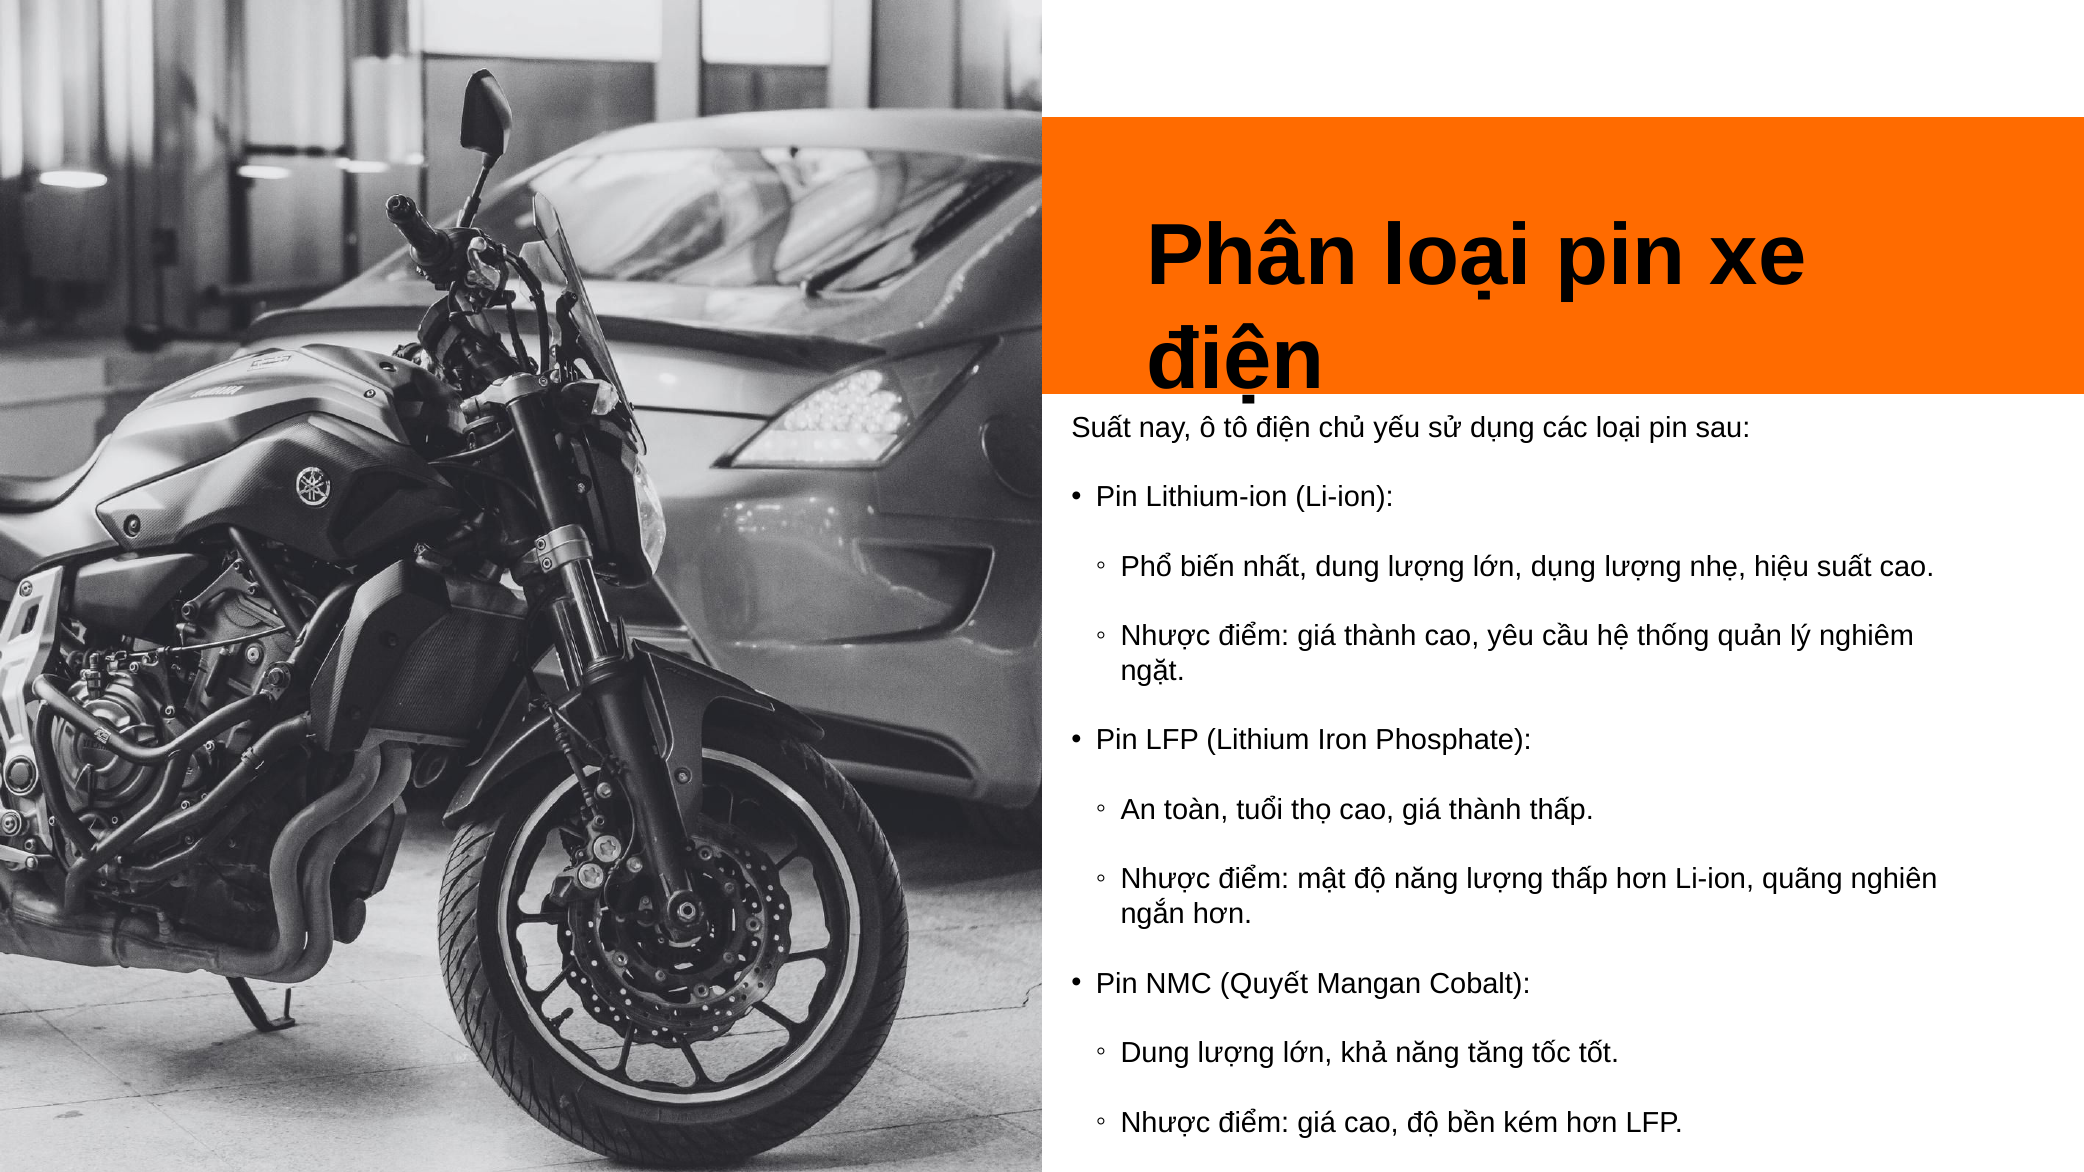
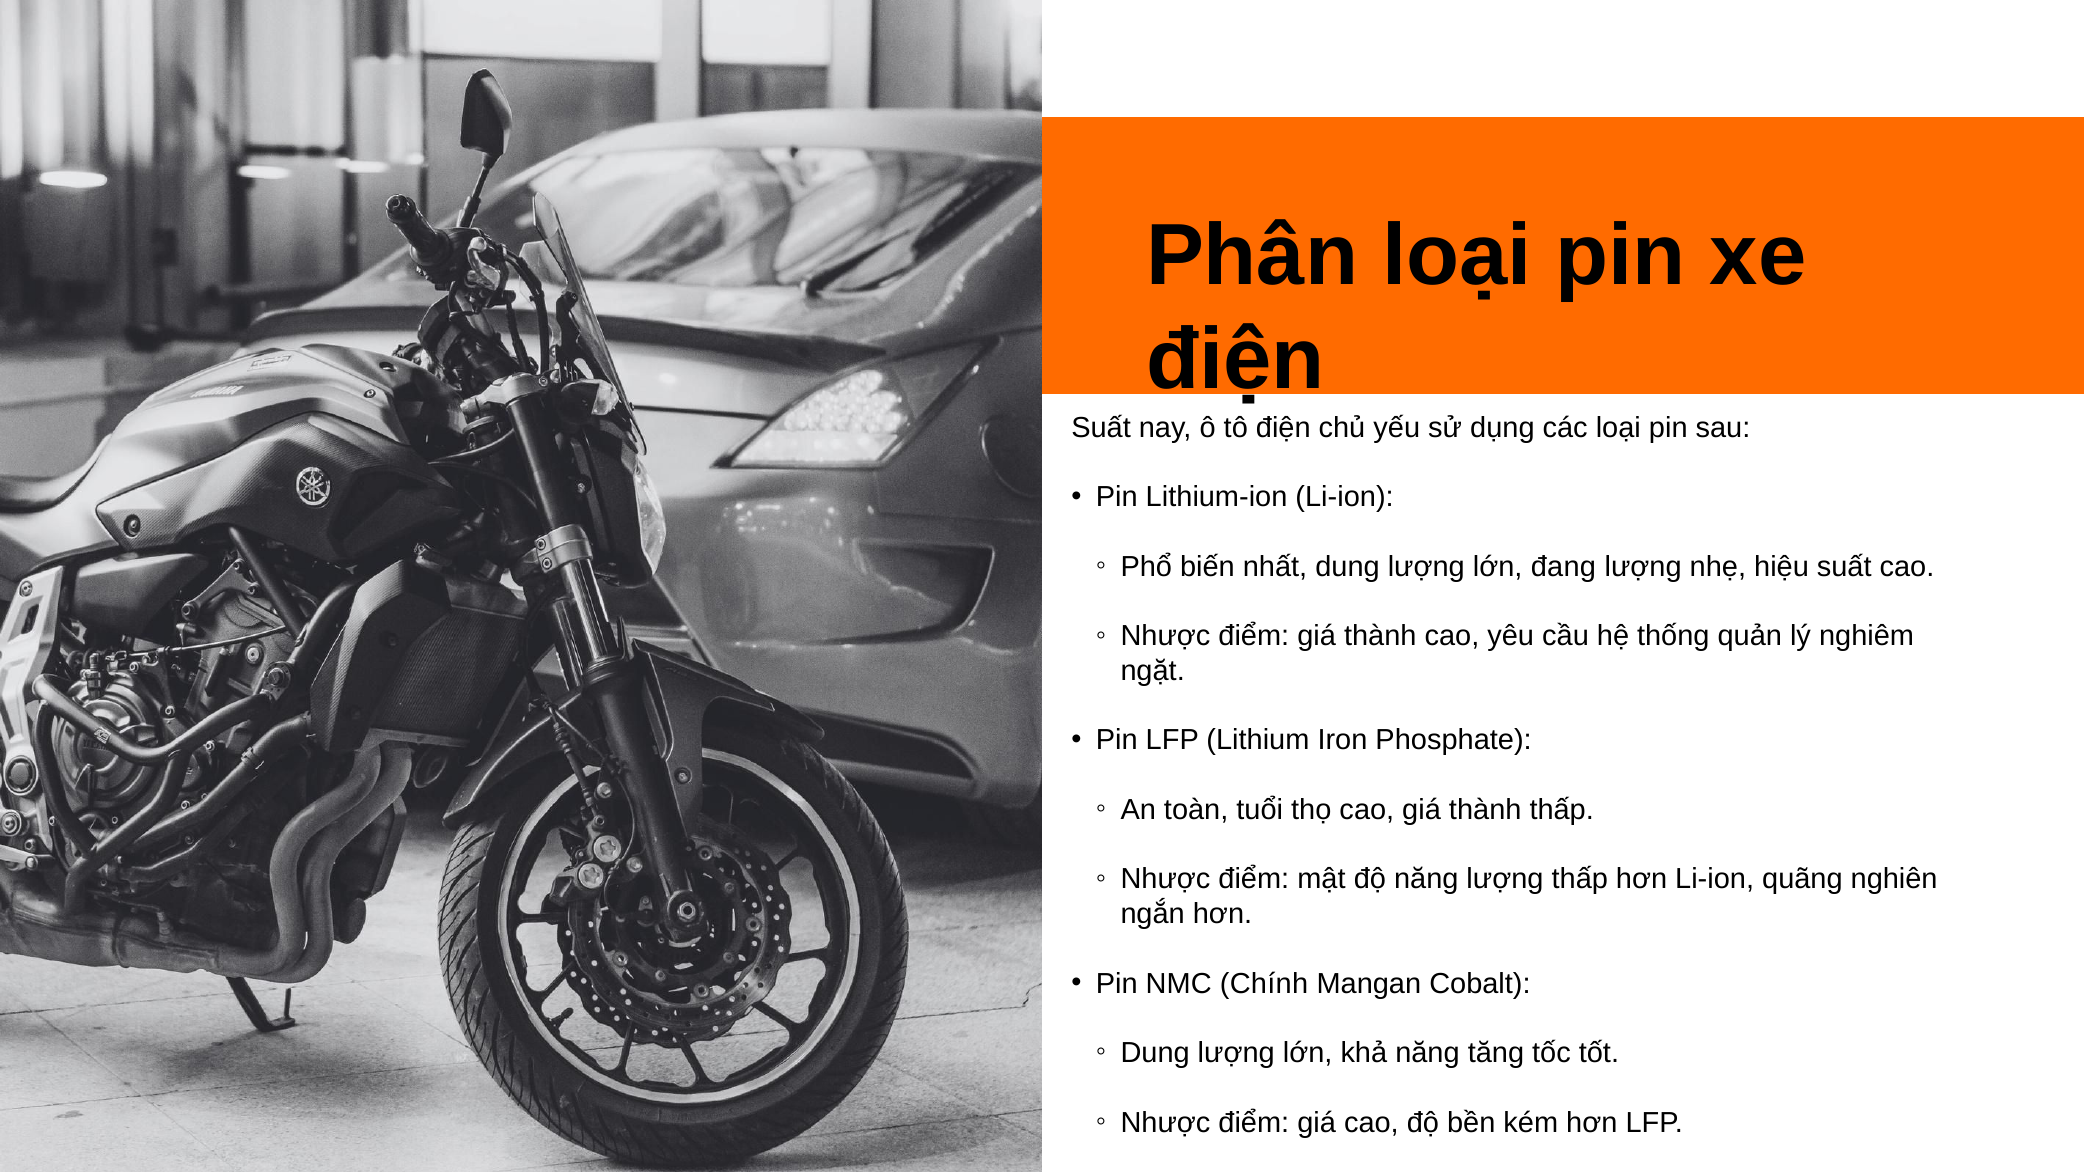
lớn dụng: dụng -> đang
Quyết: Quyết -> Chính
